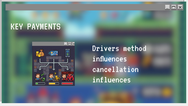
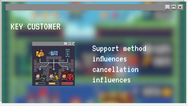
PAYMENTS: PAYMENTS -> CUSTOMER
Drivers: Drivers -> Support
